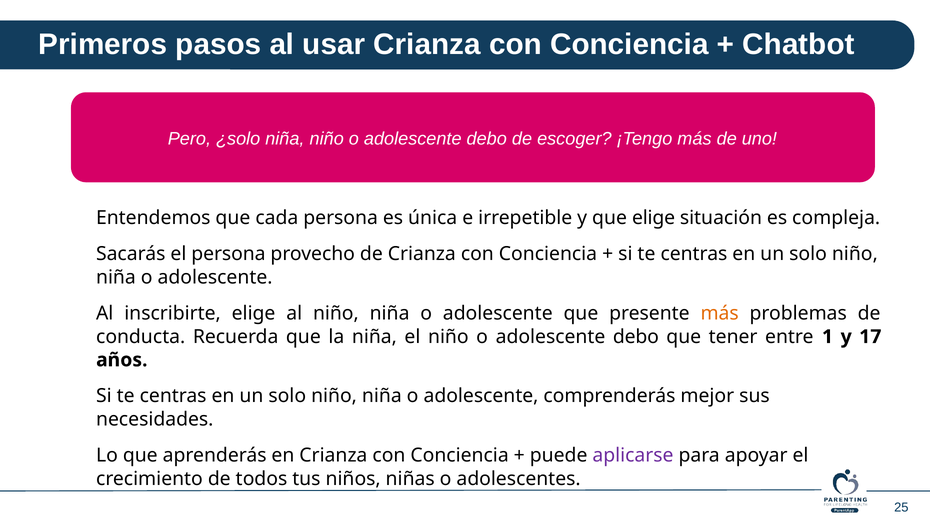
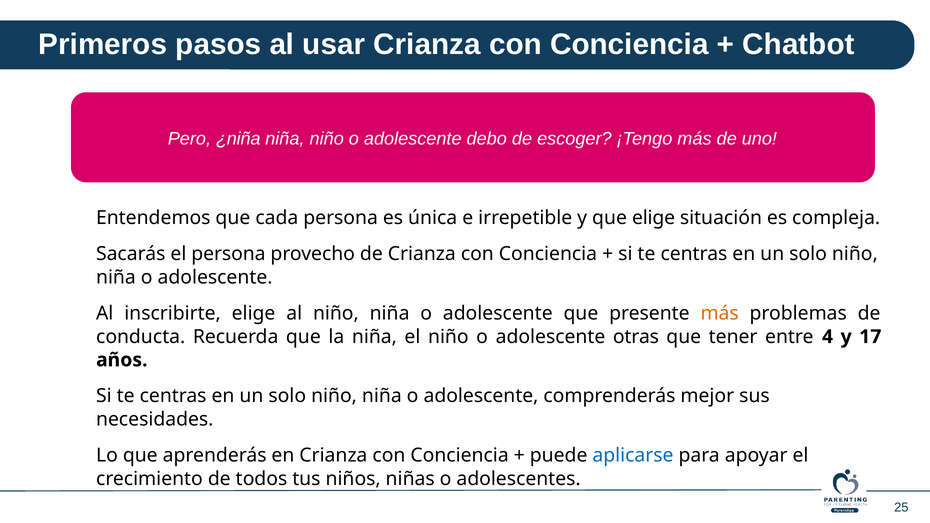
¿solo: ¿solo -> ¿niña
debo at (636, 337): debo -> otras
1: 1 -> 4
aplicarse colour: purple -> blue
